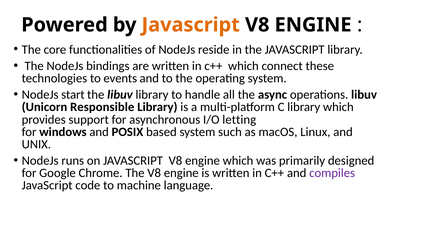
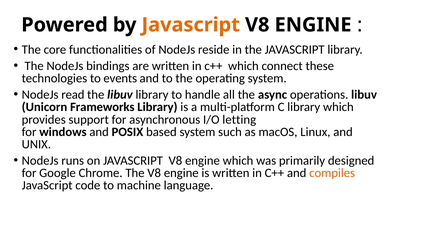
start: start -> read
Responsible: Responsible -> Frameworks
compiles colour: purple -> orange
